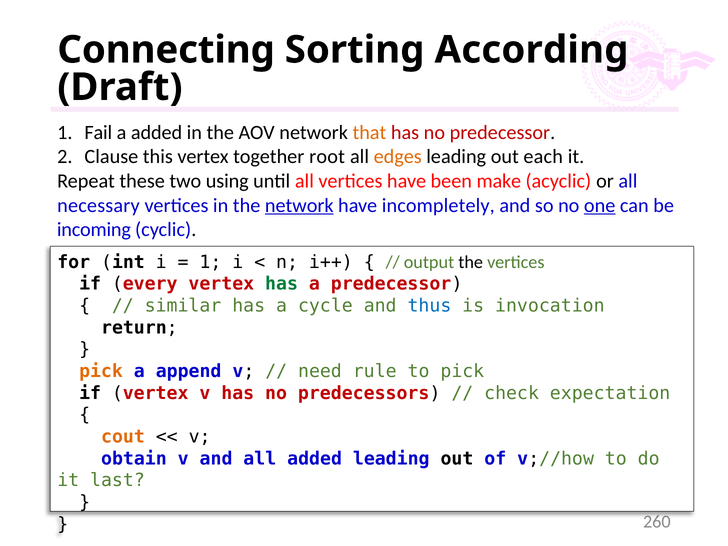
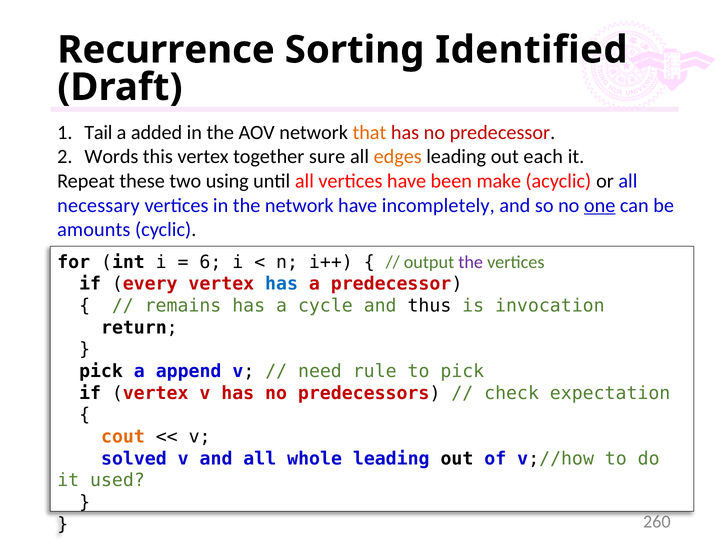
Connecting: Connecting -> Recurrence
According: According -> Identified
Fail: Fail -> Tail
Clause: Clause -> Words
root: root -> sure
network at (299, 205) underline: present -> none
incoming: incoming -> amounts
1 at (210, 262): 1 -> 6
the at (471, 262) colour: black -> purple
has at (282, 284) colour: green -> blue
similar: similar -> remains
thus colour: blue -> black
pick at (101, 371) colour: orange -> black
obtain: obtain -> solved
all added: added -> whole
last: last -> used
